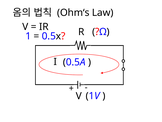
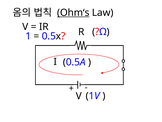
Ohm‘s underline: none -> present
